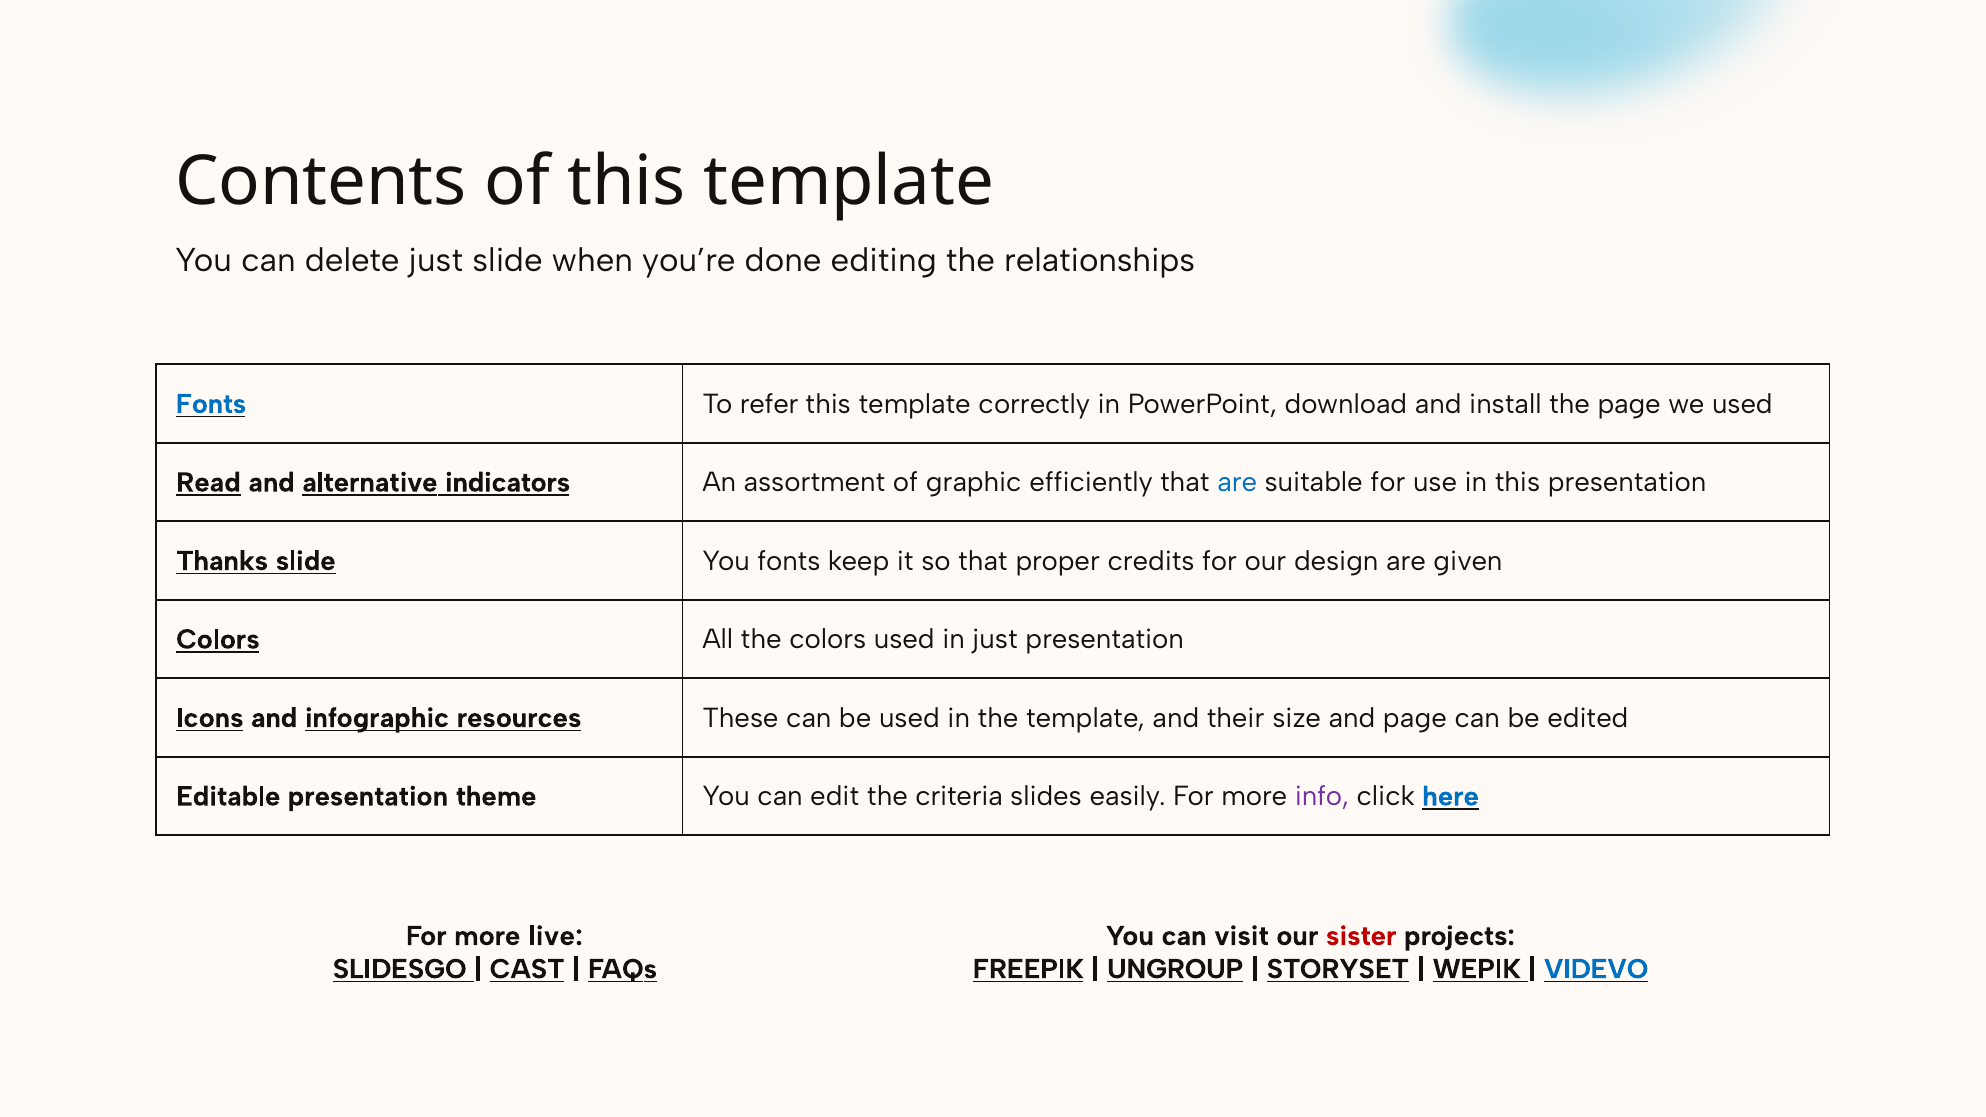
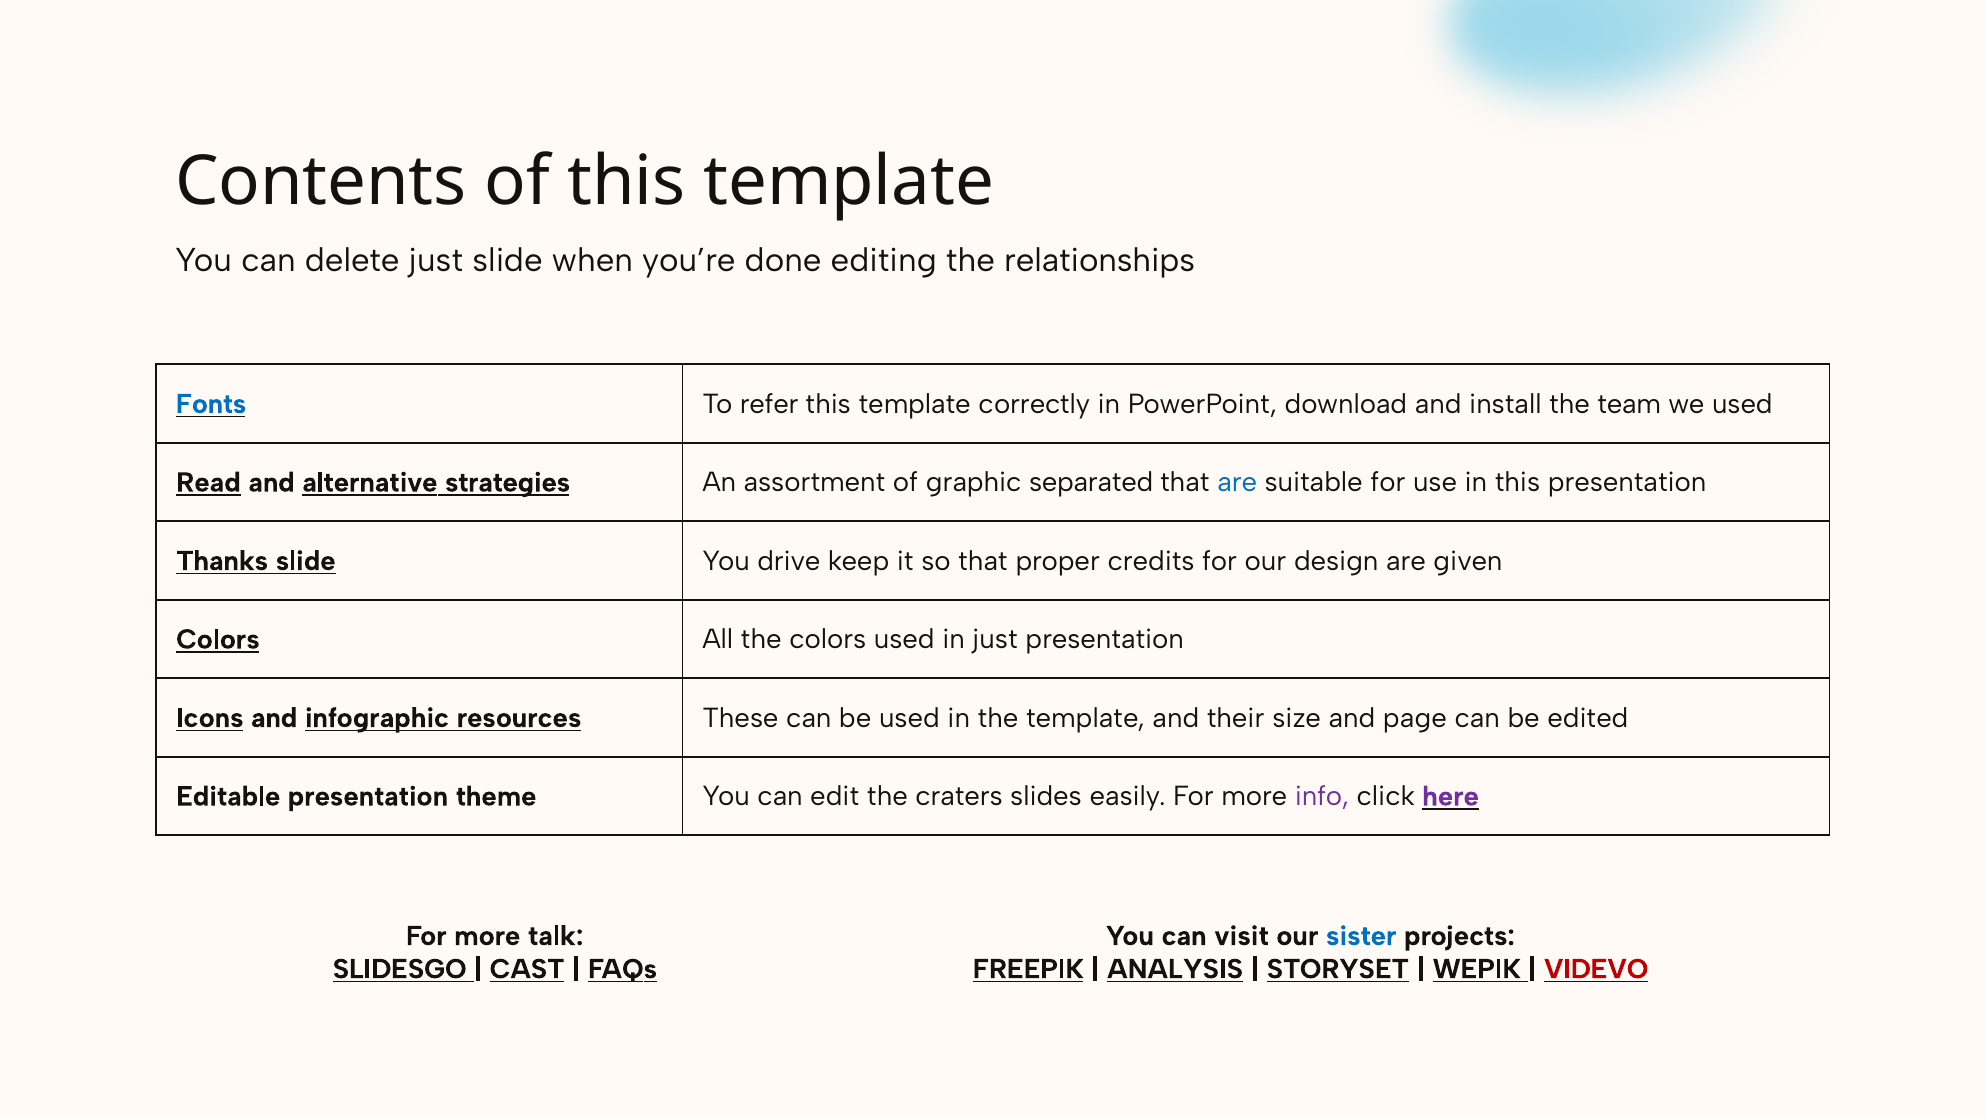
the page: page -> team
indicators: indicators -> strategies
efficiently: efficiently -> separated
You fonts: fonts -> drive
criteria: criteria -> craters
here colour: blue -> purple
live: live -> talk
sister colour: red -> blue
UNGROUP: UNGROUP -> ANALYSIS
VIDEVO colour: blue -> red
